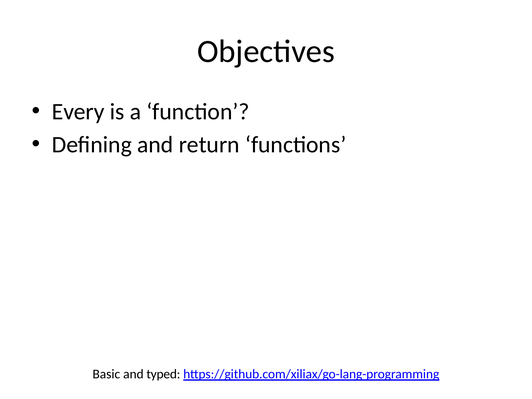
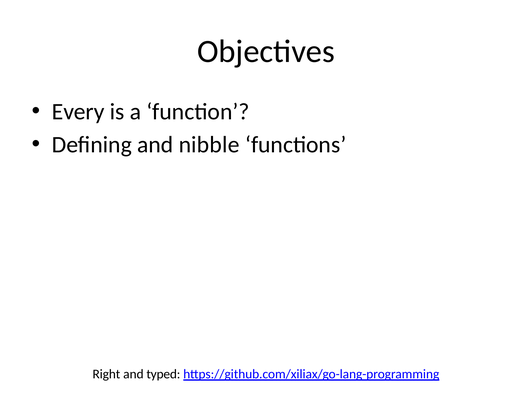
return: return -> nibble
Basic: Basic -> Right
